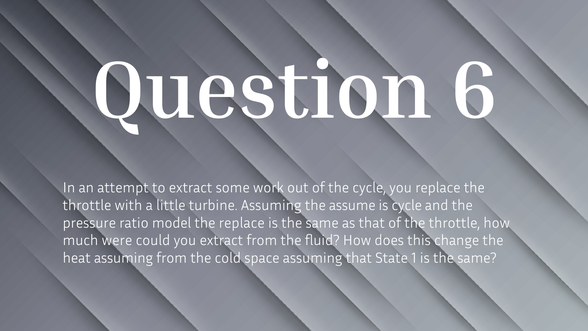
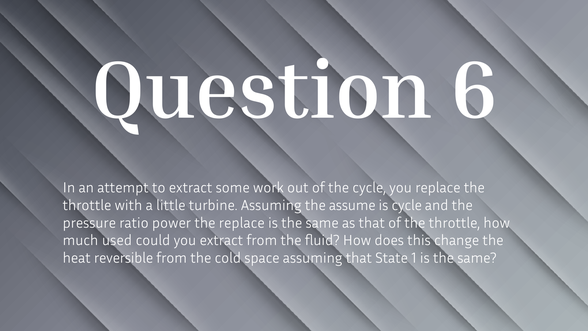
model: model -> power
were: were -> used
heat assuming: assuming -> reversible
